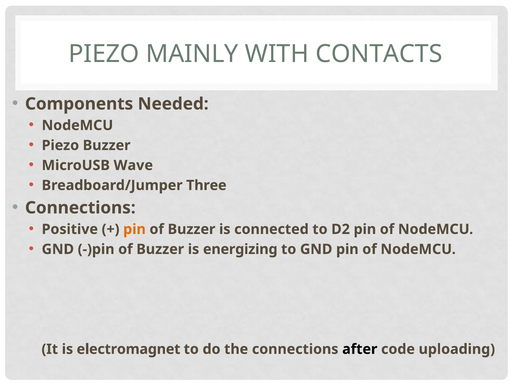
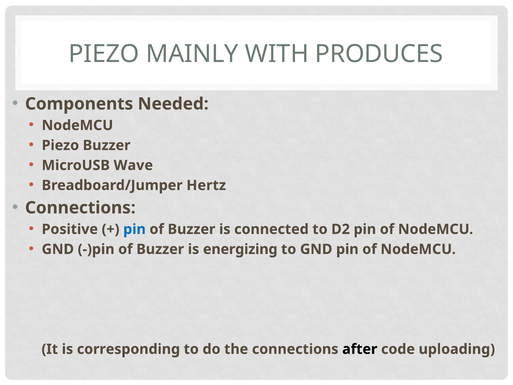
CONTACTS: CONTACTS -> PRODUCES
Three: Three -> Hertz
pin at (134, 229) colour: orange -> blue
electromagnet: electromagnet -> corresponding
